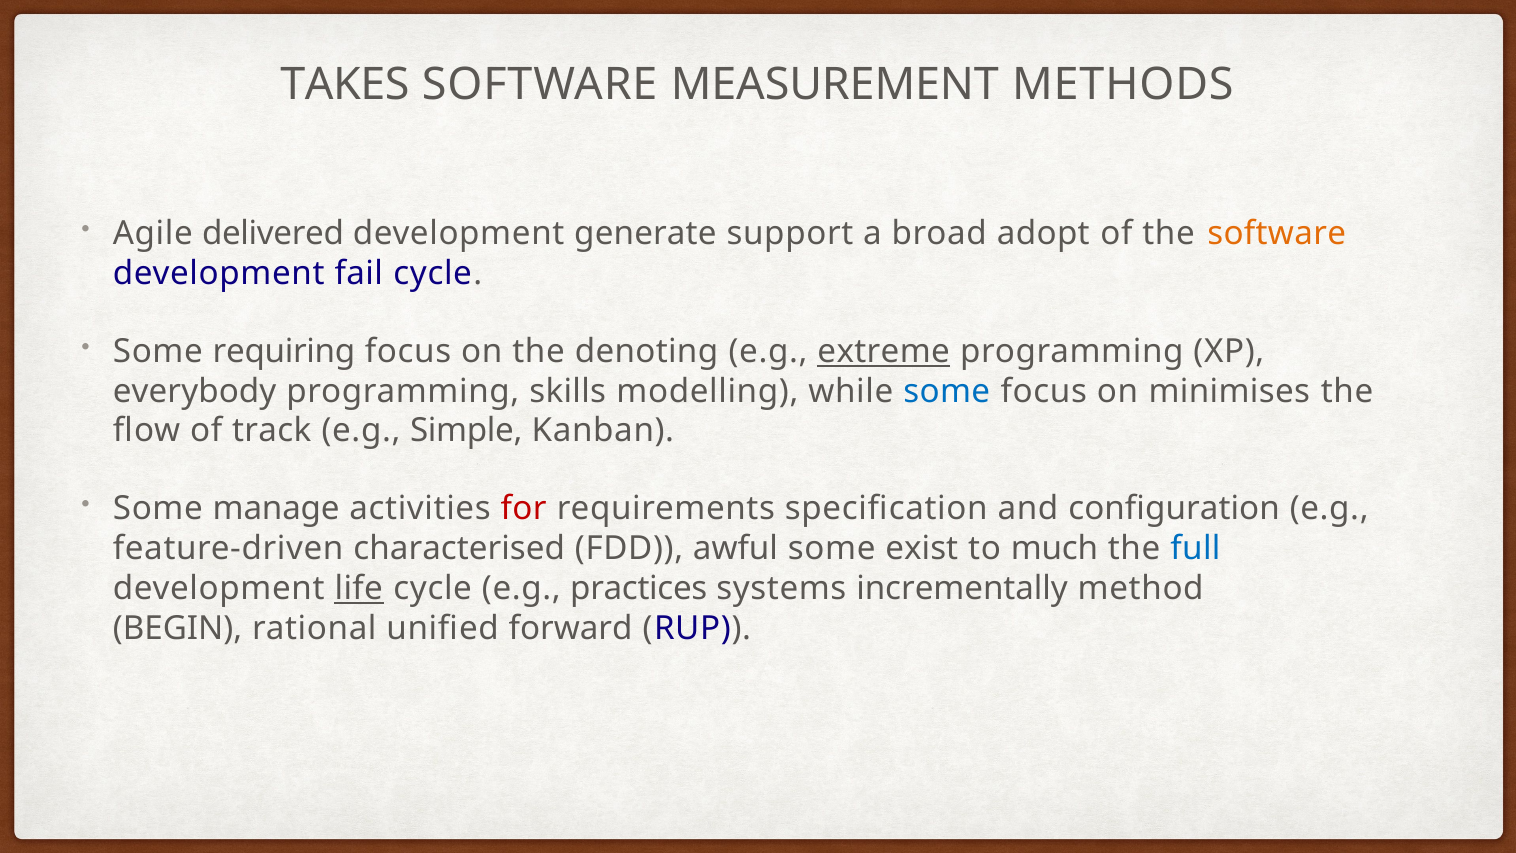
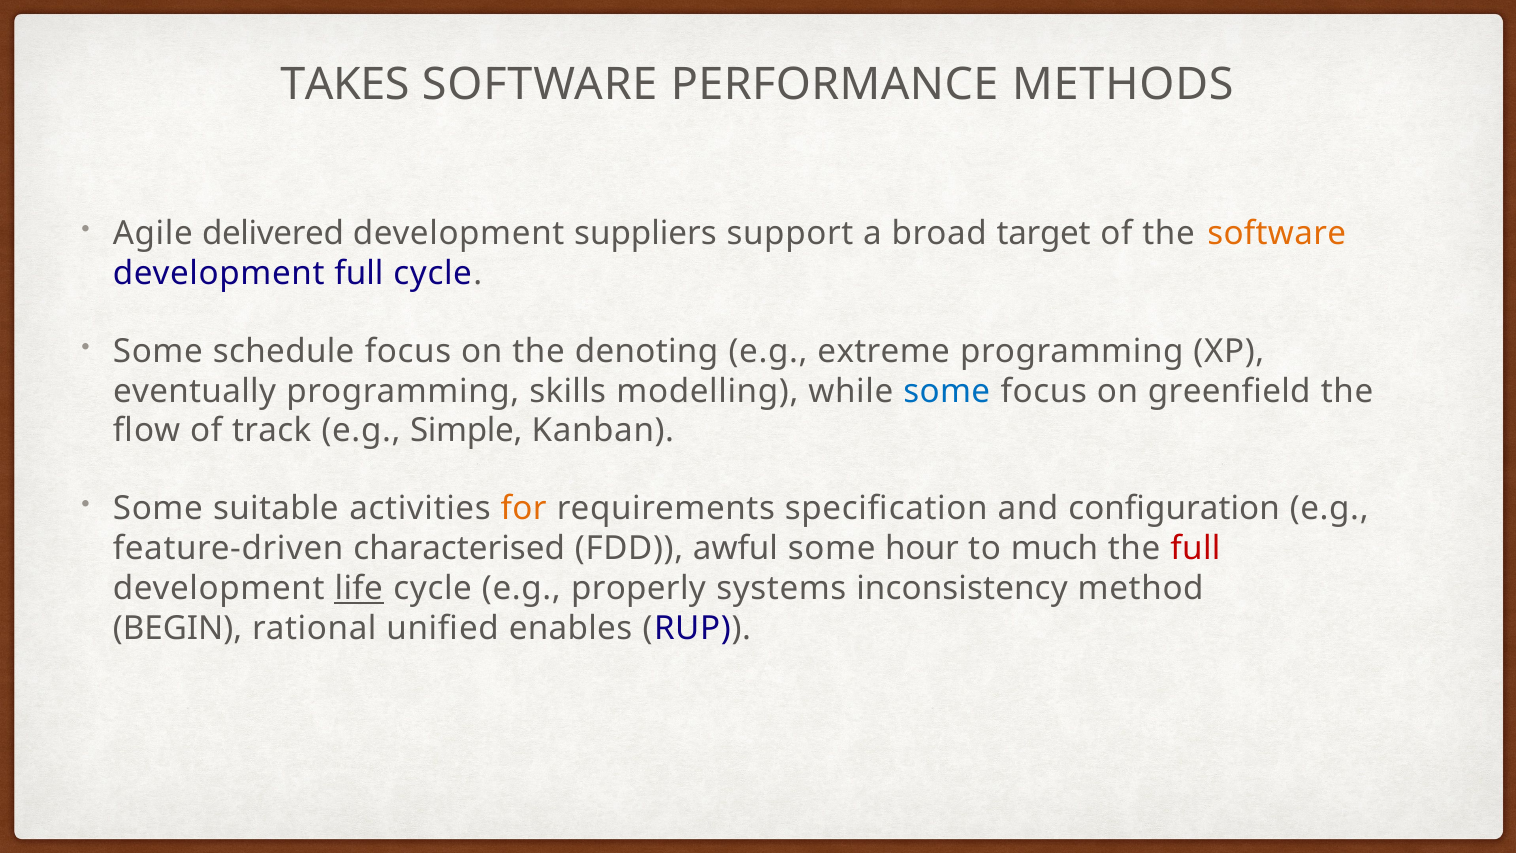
MEASUREMENT: MEASUREMENT -> PERFORMANCE
generate: generate -> suppliers
adopt: adopt -> target
development fail: fail -> full
requiring: requiring -> schedule
extreme underline: present -> none
everybody: everybody -> eventually
minimises: minimises -> greenfield
manage: manage -> suitable
for colour: red -> orange
exist: exist -> hour
full at (1195, 548) colour: blue -> red
practices: practices -> properly
incrementally: incrementally -> inconsistency
forward: forward -> enables
